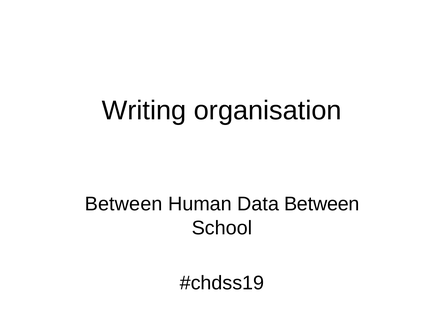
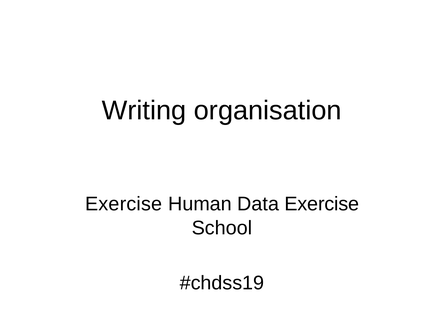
Between at (124, 204): Between -> Exercise
Data Between: Between -> Exercise
